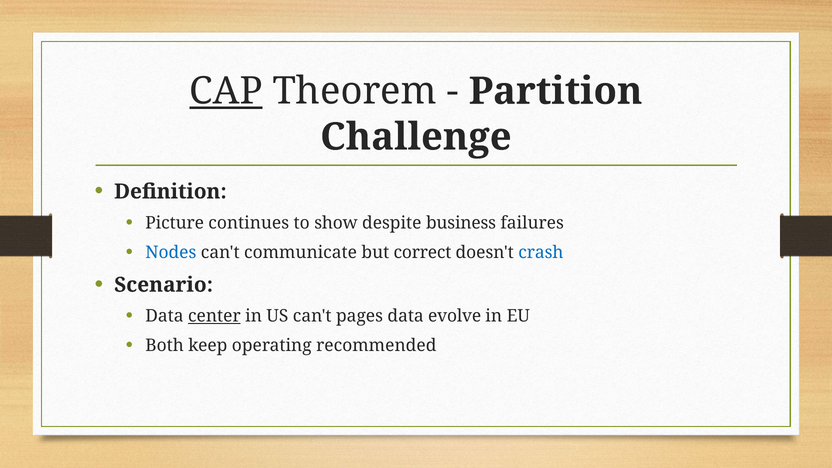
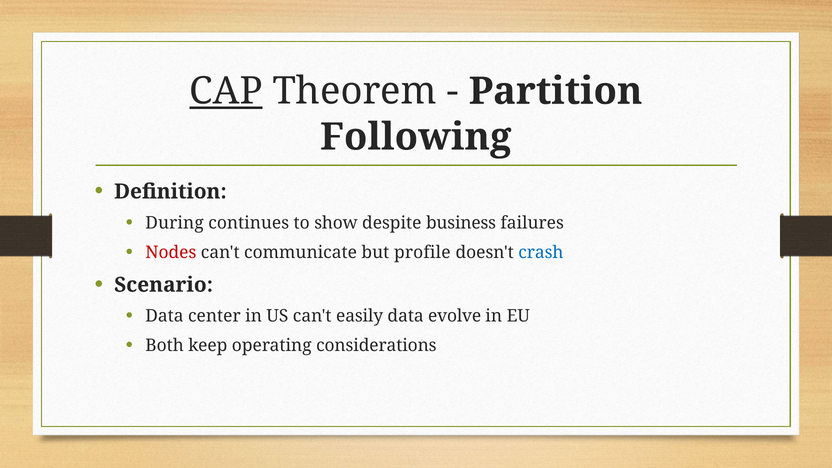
Challenge: Challenge -> Following
Picture: Picture -> During
Nodes colour: blue -> red
correct: correct -> profile
center underline: present -> none
pages: pages -> easily
recommended: recommended -> considerations
